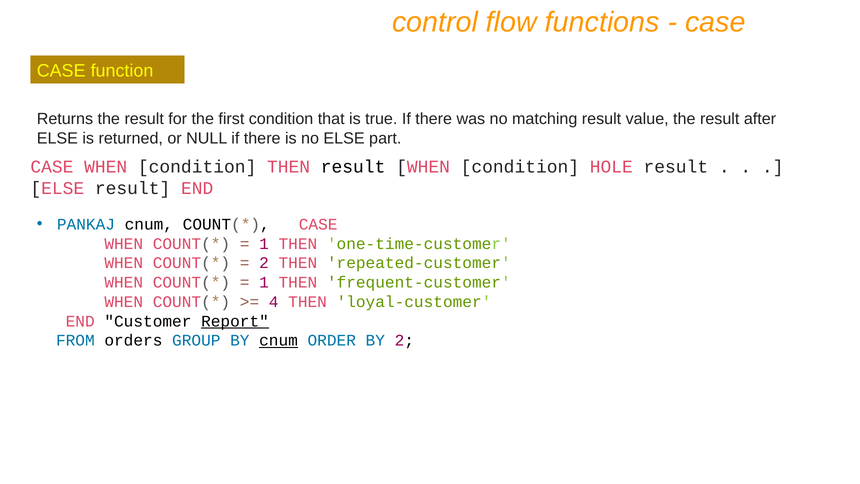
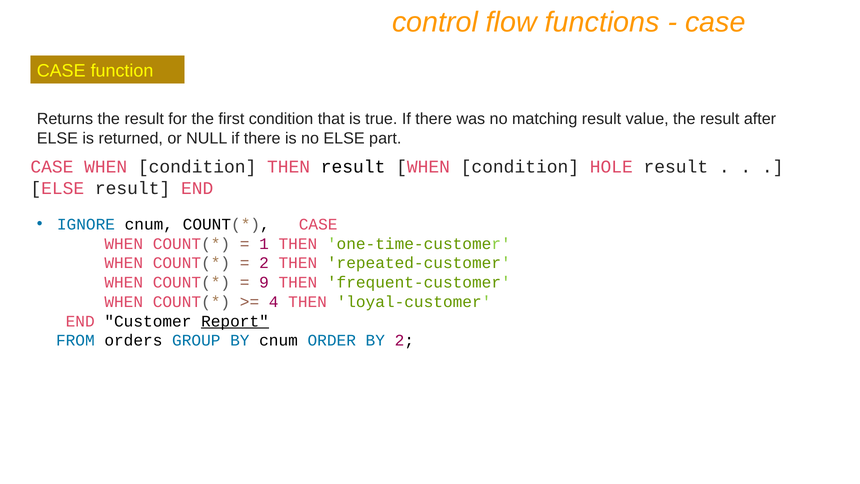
PANKAJ: PANKAJ -> IGNORE
1 at (264, 282): 1 -> 9
cnum at (279, 340) underline: present -> none
